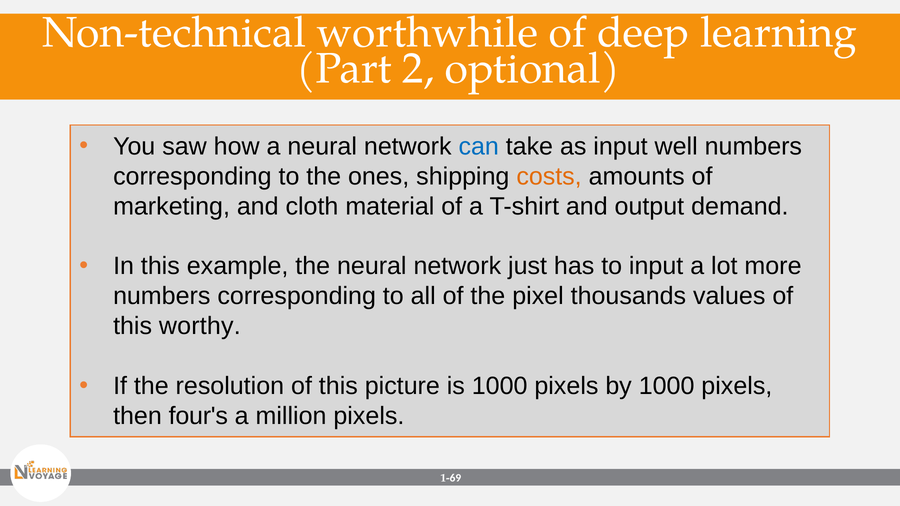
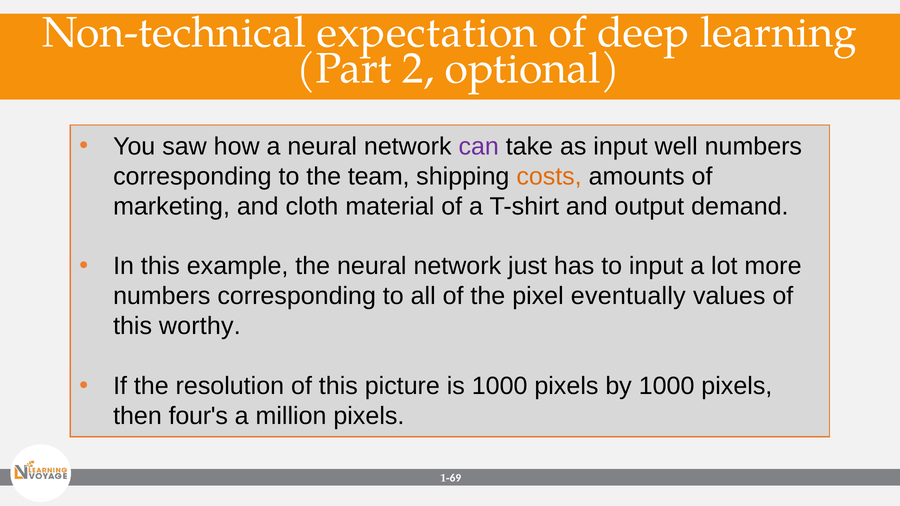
worthwhile: worthwhile -> expectation
can colour: blue -> purple
ones: ones -> team
thousands: thousands -> eventually
